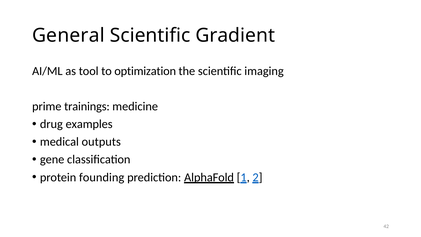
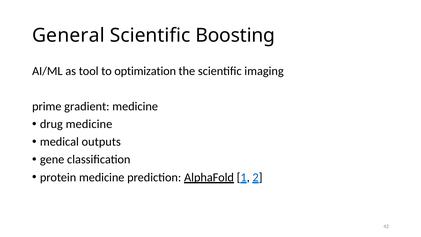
Gradient: Gradient -> Boosting
trainings: trainings -> gradient
drug examples: examples -> medicine
protein founding: founding -> medicine
